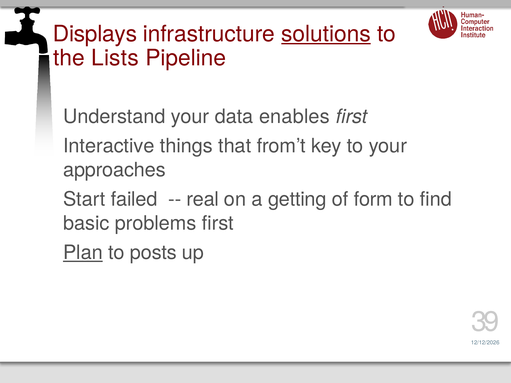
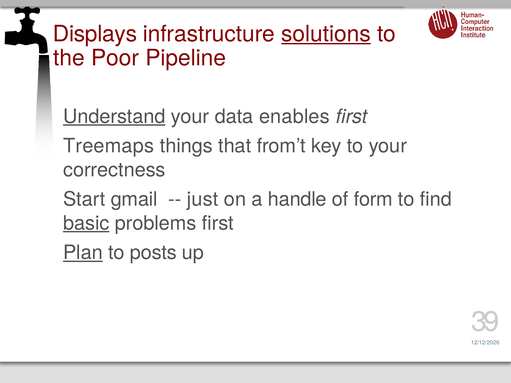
Lists: Lists -> Poor
Understand underline: none -> present
Interactive: Interactive -> Treemaps
approaches: approaches -> correctness
failed: failed -> gmail
real: real -> just
getting: getting -> handle
basic underline: none -> present
